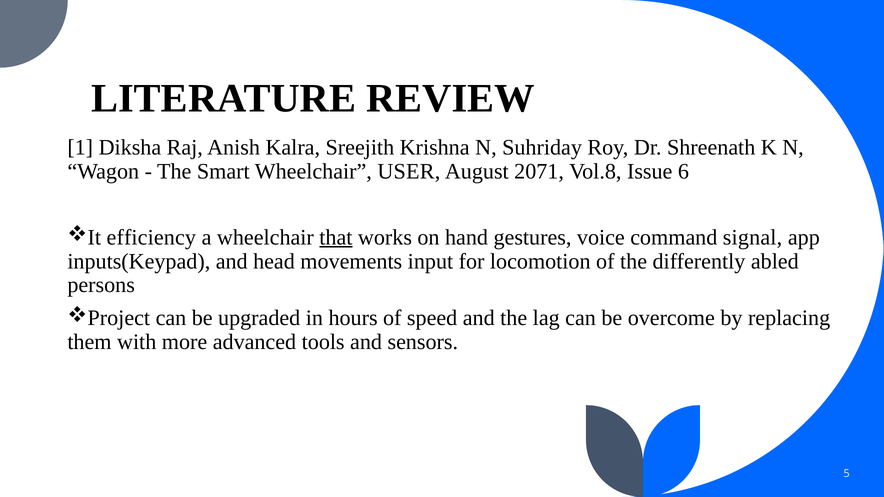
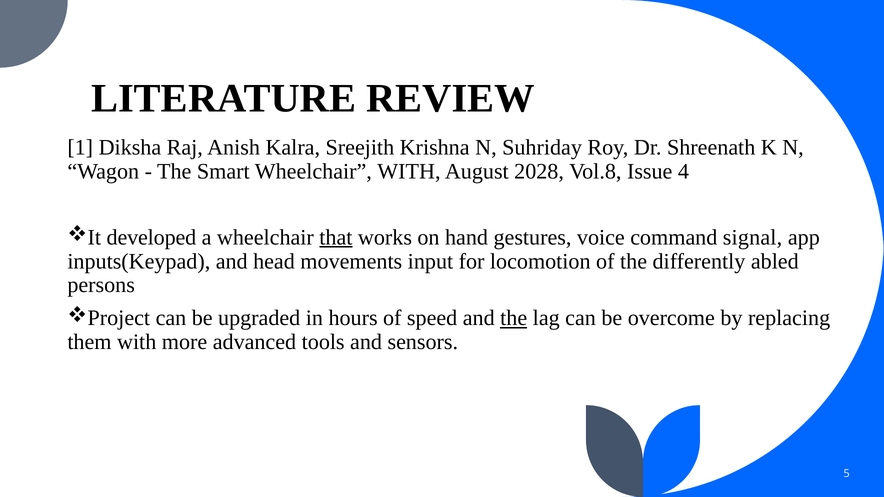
Wheelchair USER: USER -> WITH
2071: 2071 -> 2028
6: 6 -> 4
efficiency: efficiency -> developed
the at (514, 318) underline: none -> present
